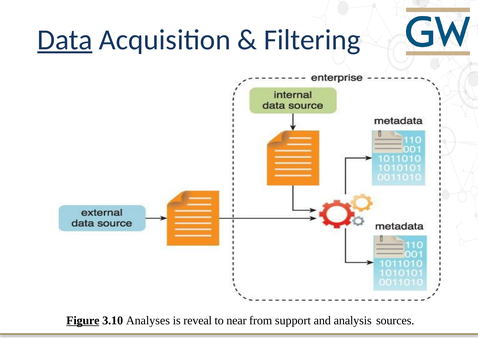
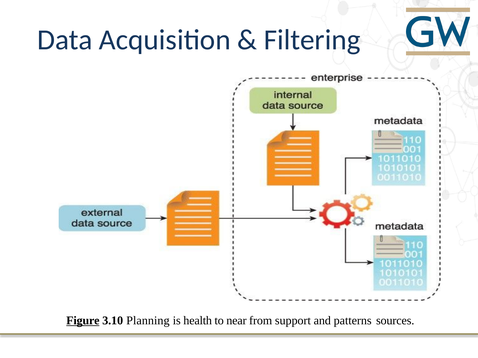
Data underline: present -> none
Analyses: Analyses -> Planning
reveal: reveal -> health
analysis: analysis -> patterns
